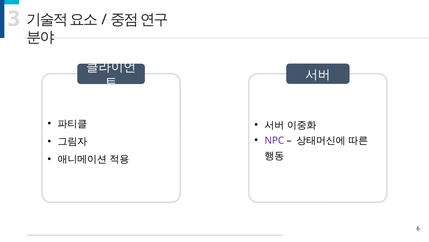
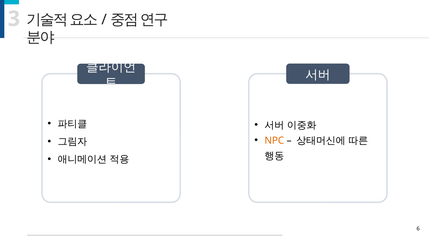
NPC colour: purple -> orange
